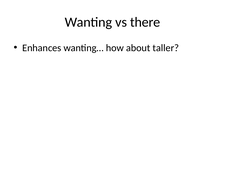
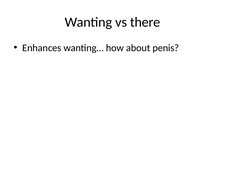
taller: taller -> penis
